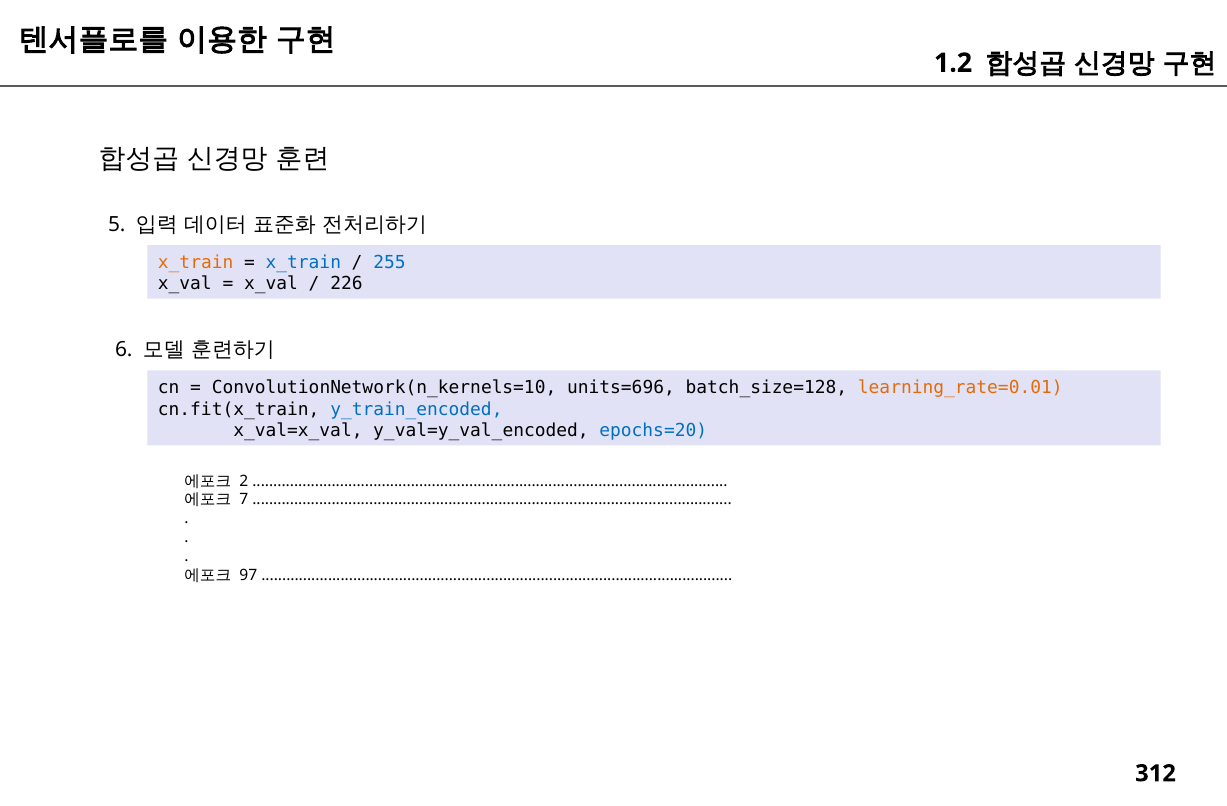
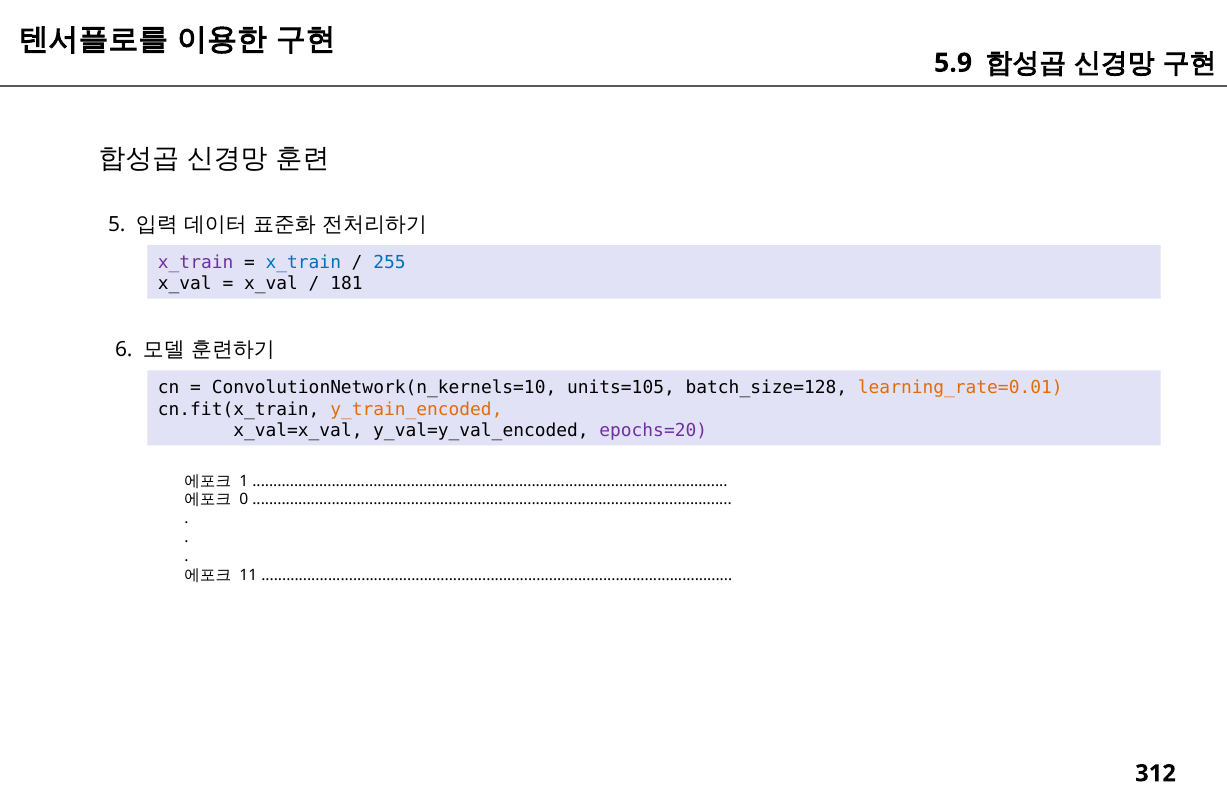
1.2: 1.2 -> 5.9
x_train at (196, 262) colour: orange -> purple
226: 226 -> 181
units=696: units=696 -> units=105
y_train_encoded colour: blue -> orange
epochs=20 colour: blue -> purple
2: 2 -> 1
7: 7 -> 0
97: 97 -> 11
